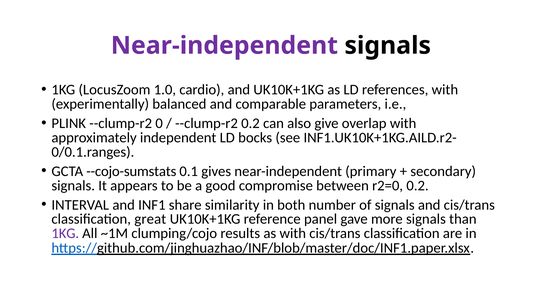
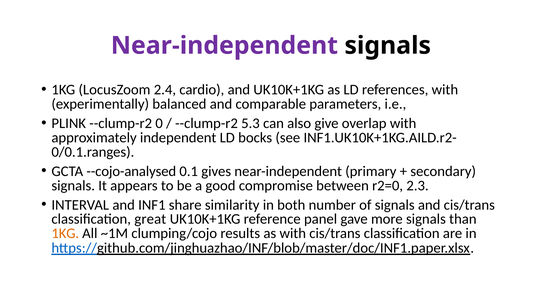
1.0: 1.0 -> 2.4
--clump-r2 0.2: 0.2 -> 5.3
--cojo-sumstats: --cojo-sumstats -> --cojo-analysed
r2=0 0.2: 0.2 -> 2.3
1KG at (65, 233) colour: purple -> orange
